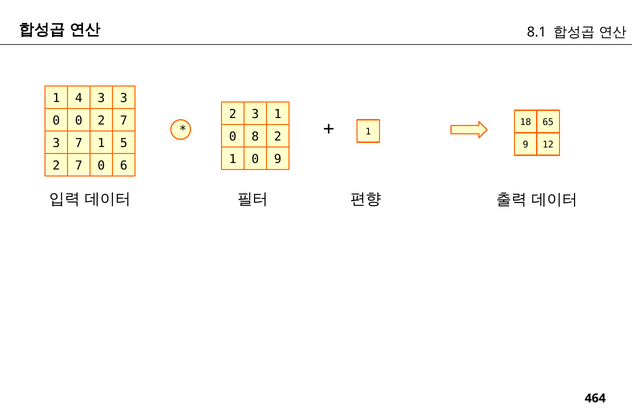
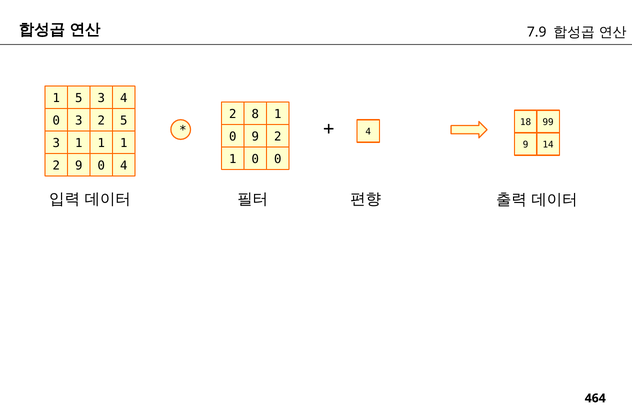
8.1: 8.1 -> 7.9
1 4: 4 -> 5
3 3: 3 -> 4
2 3: 3 -> 8
0 0: 0 -> 3
7 at (124, 121): 7 -> 5
65: 65 -> 99
1 at (368, 132): 1 -> 4
0 8: 8 -> 9
3 7: 7 -> 1
5 at (124, 143): 5 -> 1
12: 12 -> 14
0 9: 9 -> 0
7 at (79, 166): 7 -> 9
0 6: 6 -> 4
